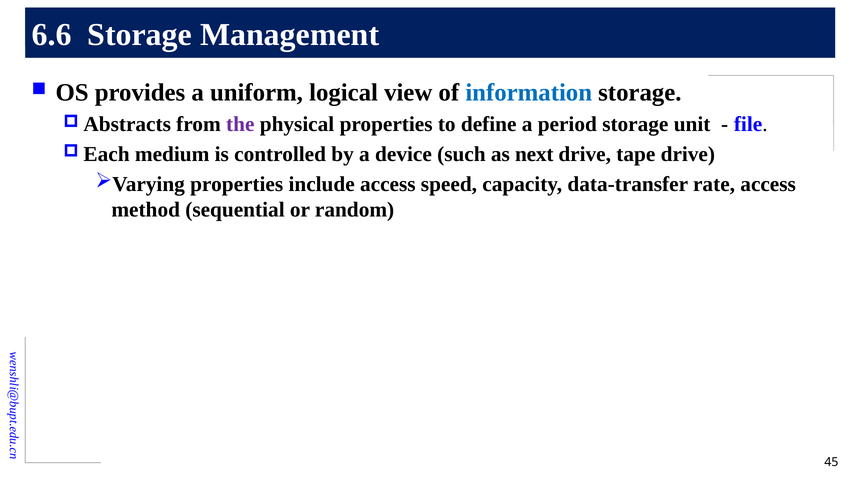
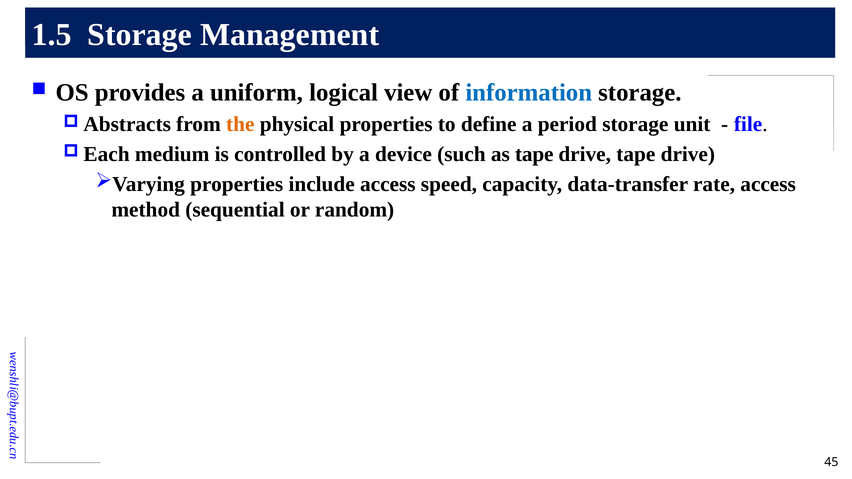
6.6: 6.6 -> 1.5
the colour: purple -> orange
as next: next -> tape
